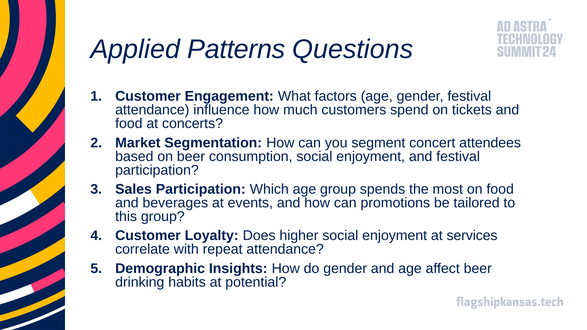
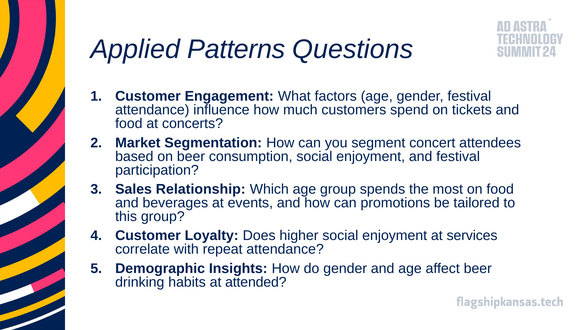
Sales Participation: Participation -> Relationship
potential: potential -> attended
